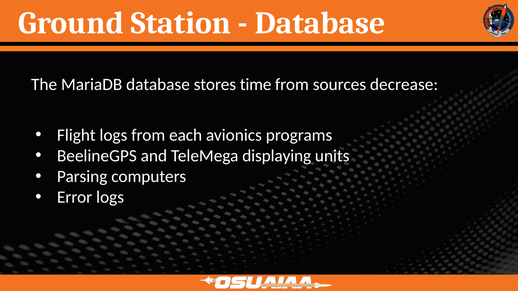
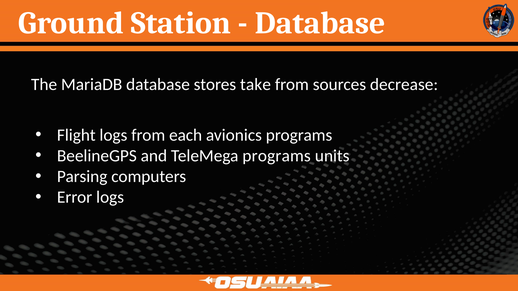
time: time -> take
TeleMega displaying: displaying -> programs
